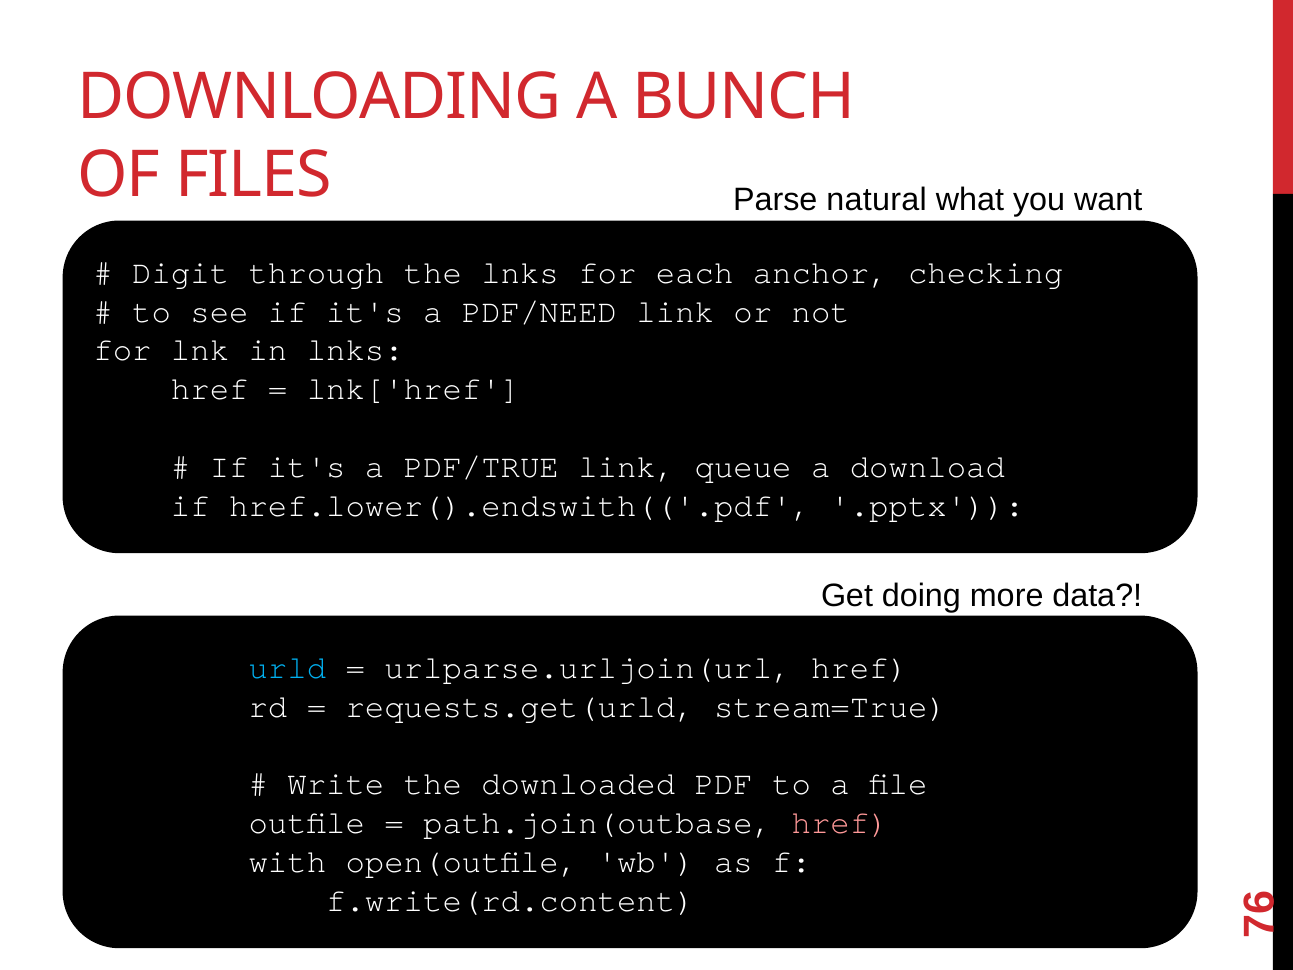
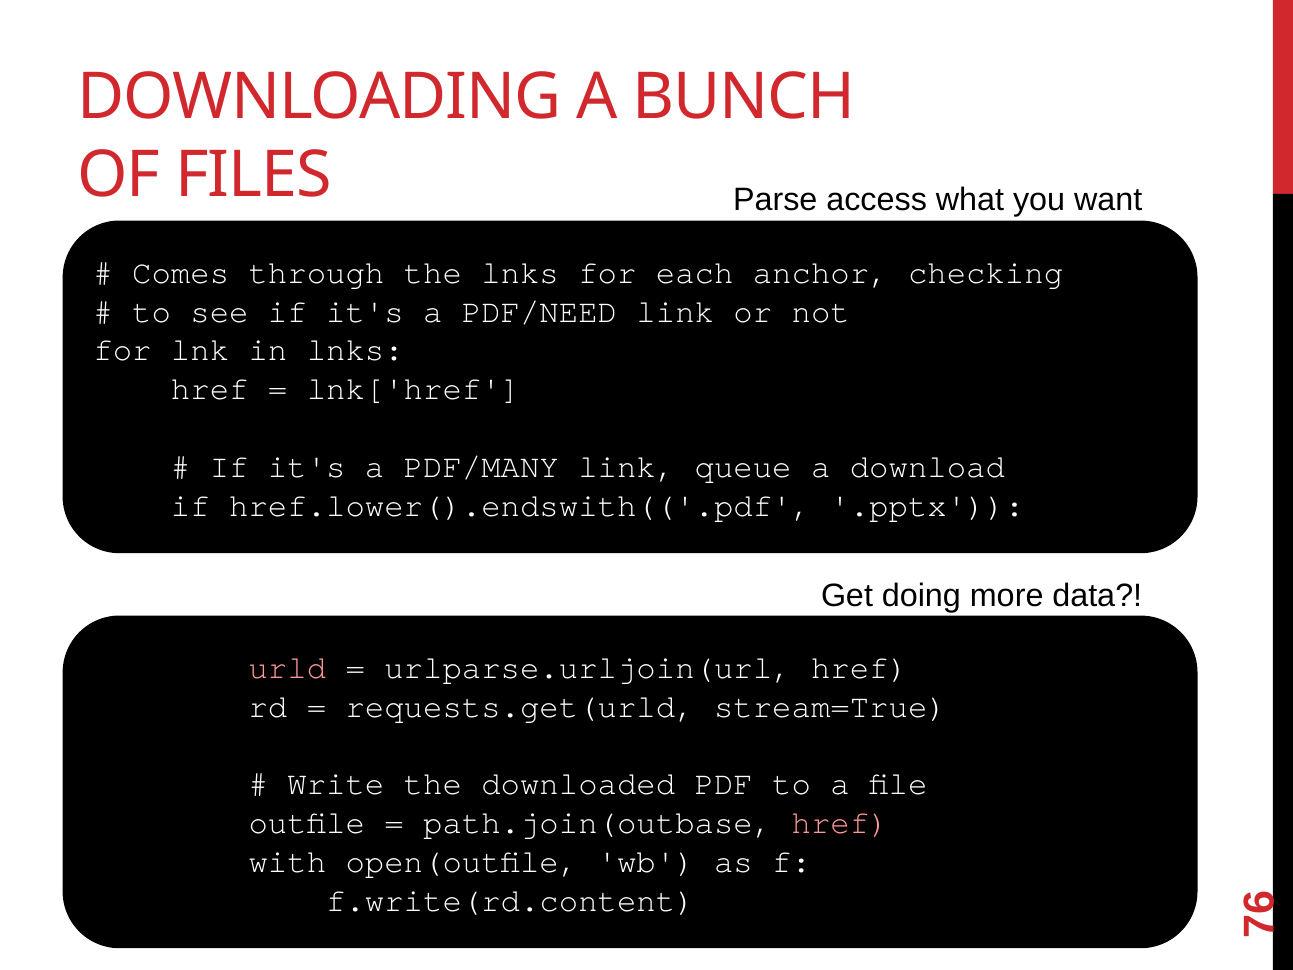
natural: natural -> access
Digit: Digit -> Comes
PDF/TRUE: PDF/TRUE -> PDF/MANY
urld colour: light blue -> pink
